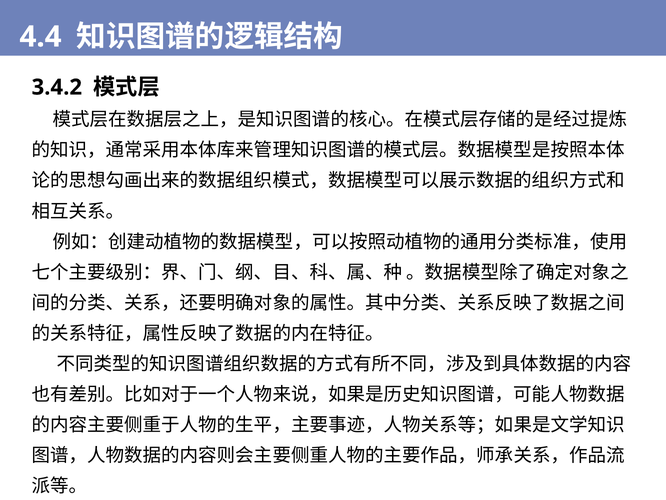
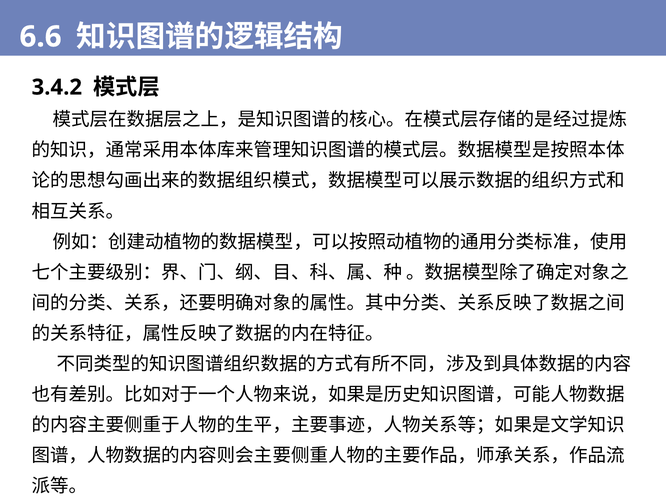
4.4: 4.4 -> 6.6
